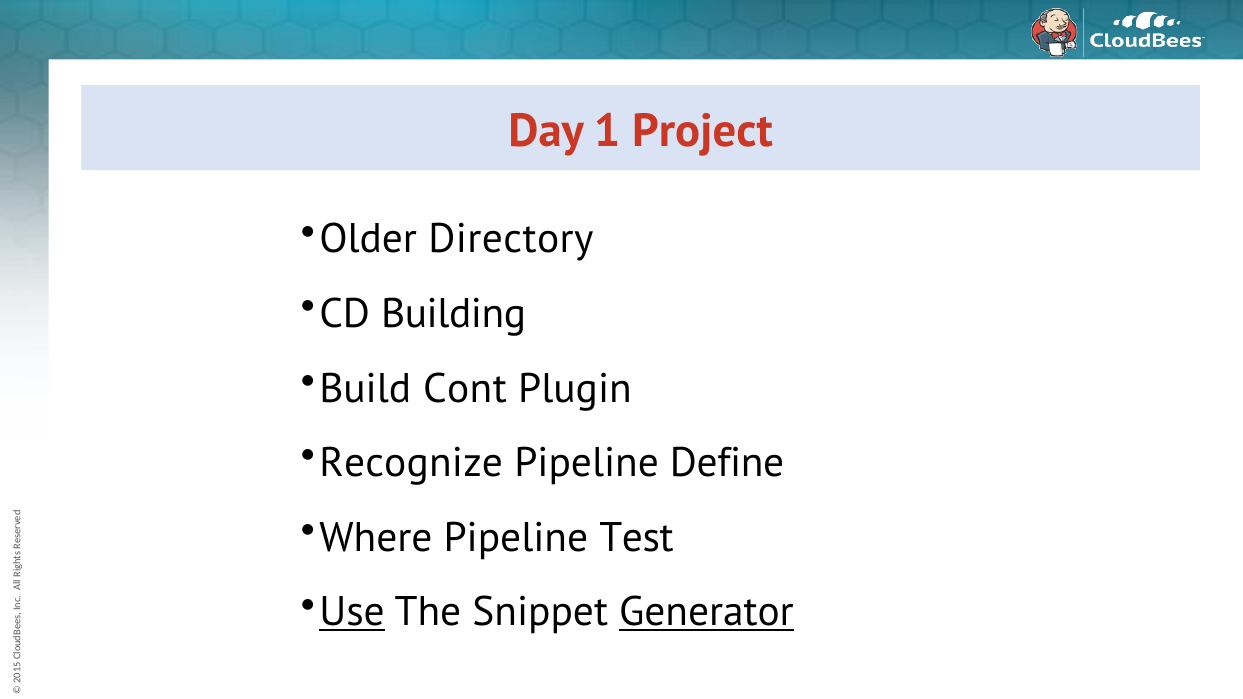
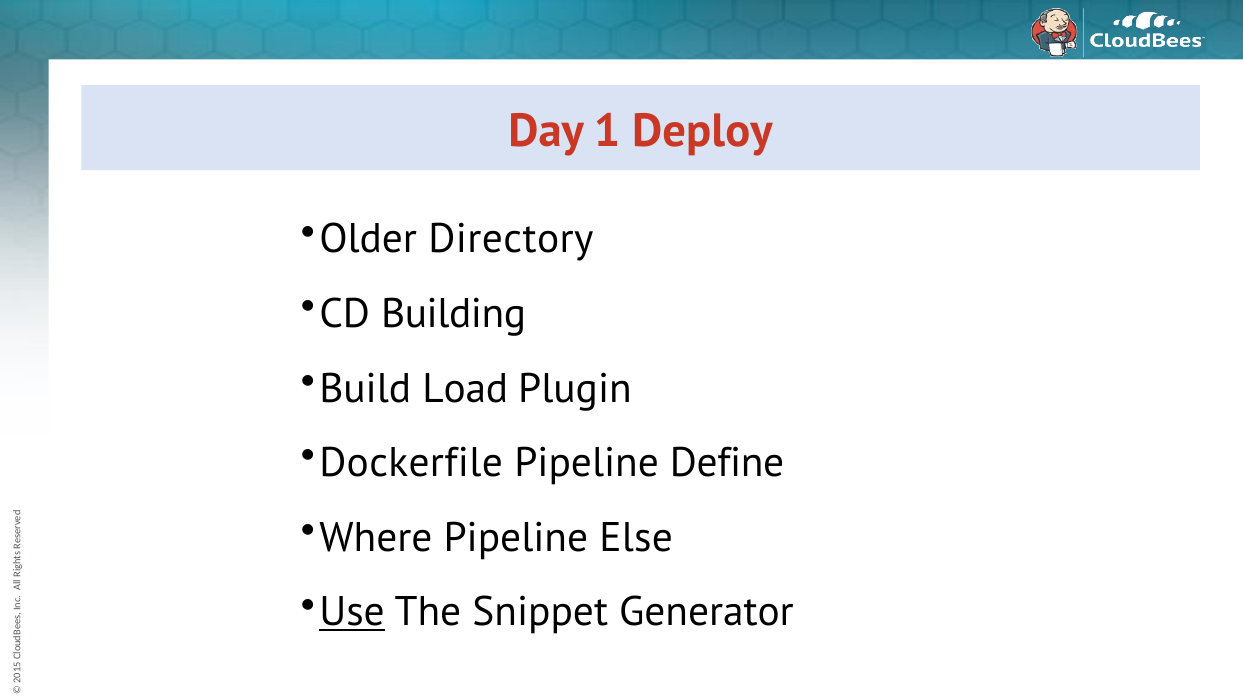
Project: Project -> Deploy
Cont: Cont -> Load
Recognize: Recognize -> Dockerfile
Test: Test -> Else
Generator underline: present -> none
